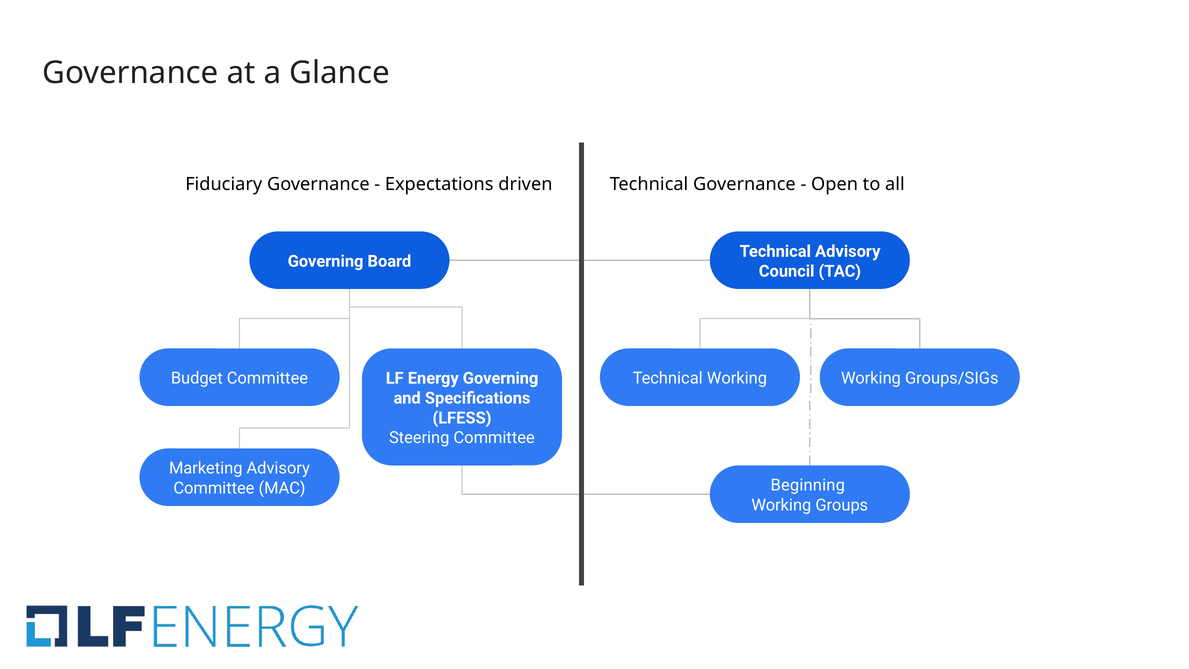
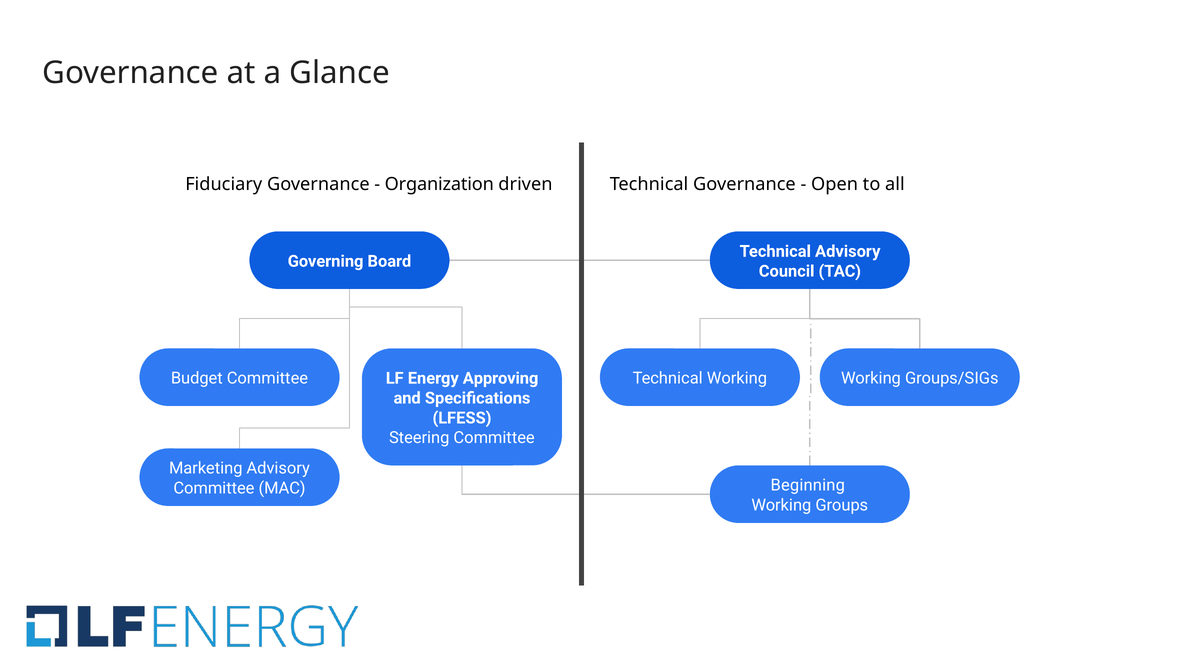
Expectations: Expectations -> Organization
Energy Governing: Governing -> Approving
